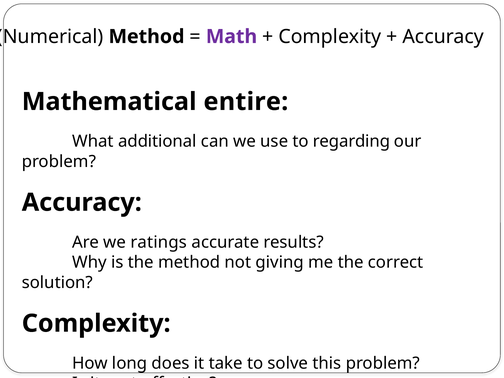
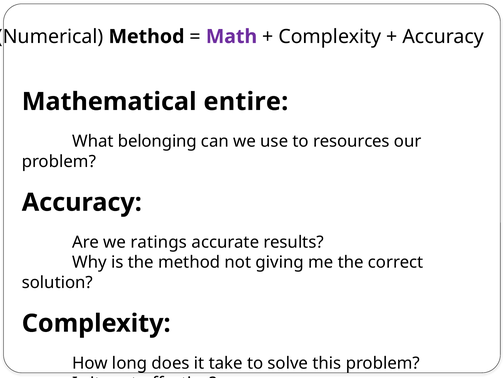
additional: additional -> belonging
regarding: regarding -> resources
